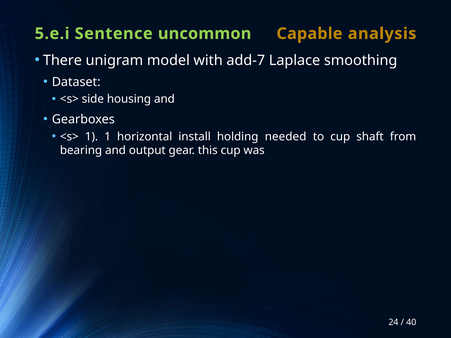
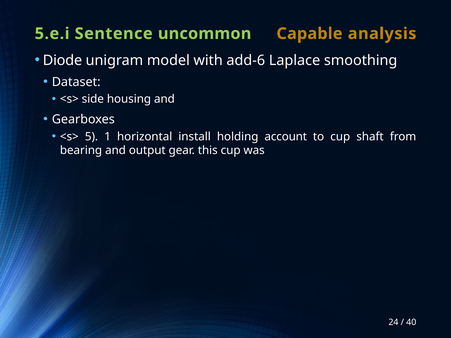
There: There -> Diode
add-7: add-7 -> add-6
<s> 1: 1 -> 5
needed: needed -> account
